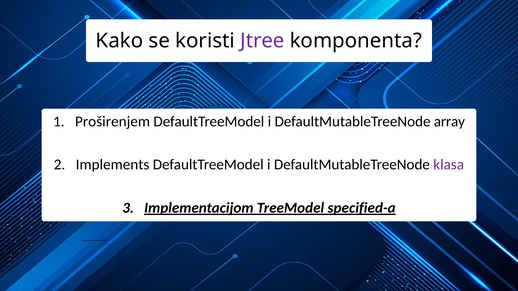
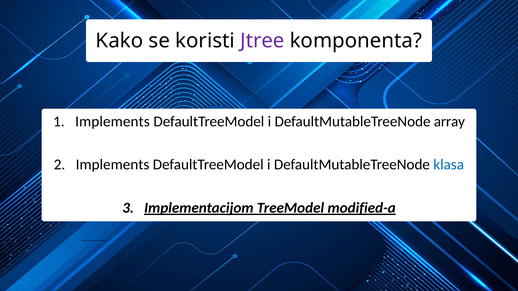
Proširenjem at (113, 122): Proširenjem -> Implements
klasa colour: purple -> blue
specified-a: specified-a -> modified-a
